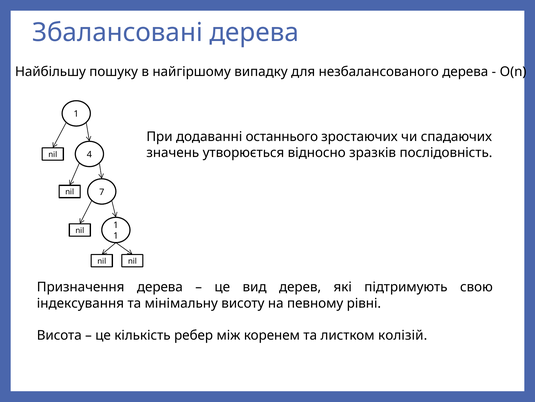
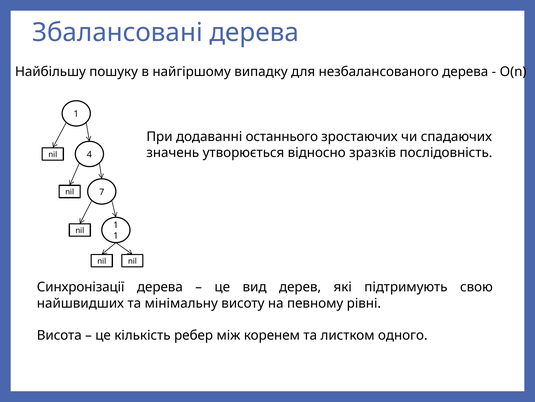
Призначення: Призначення -> Синхронізації
індексування: індексування -> найшвидших
колізій: колізій -> одного
